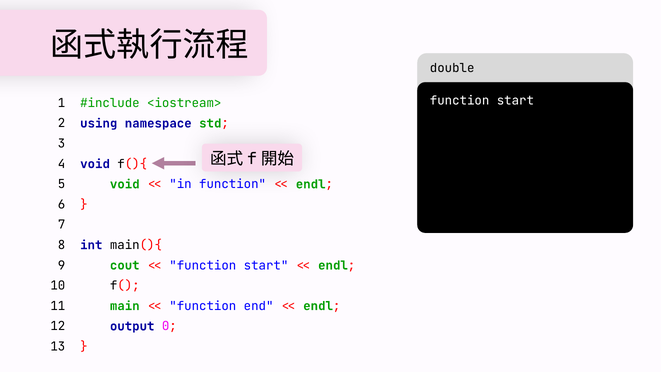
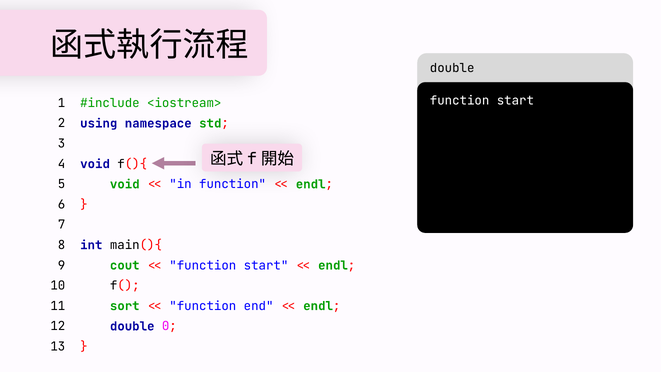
main: main -> sort
12 output: output -> double
